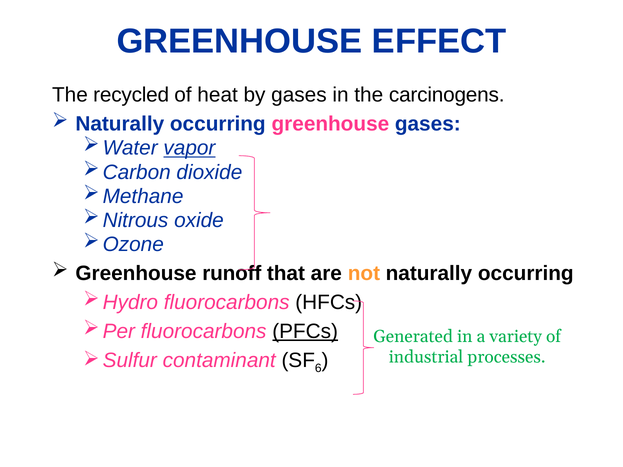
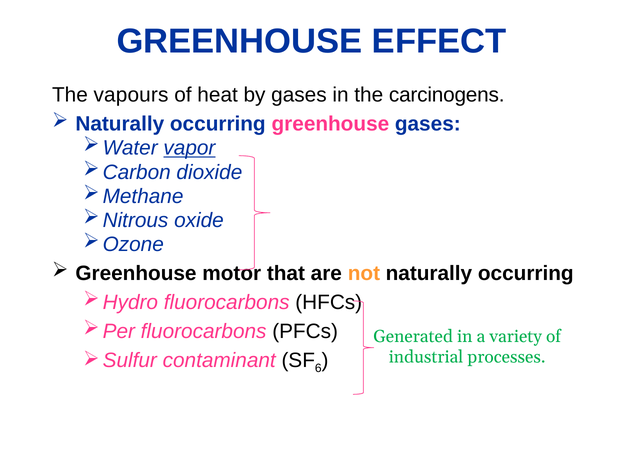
recycled: recycled -> vapours
runoff: runoff -> motor
PFCs underline: present -> none
